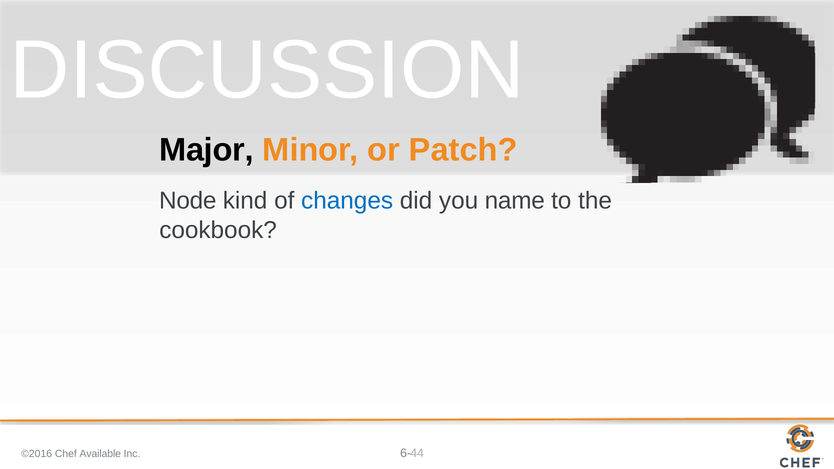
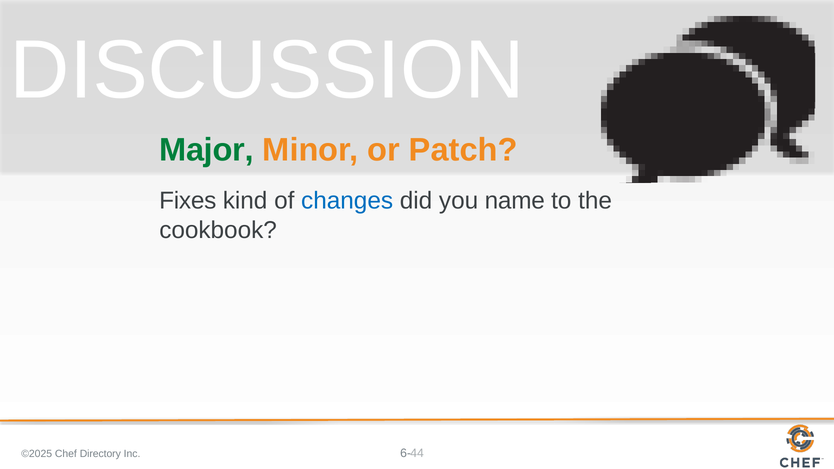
Major colour: black -> green
Node: Node -> Fixes
©2016: ©2016 -> ©2025
Available: Available -> Directory
